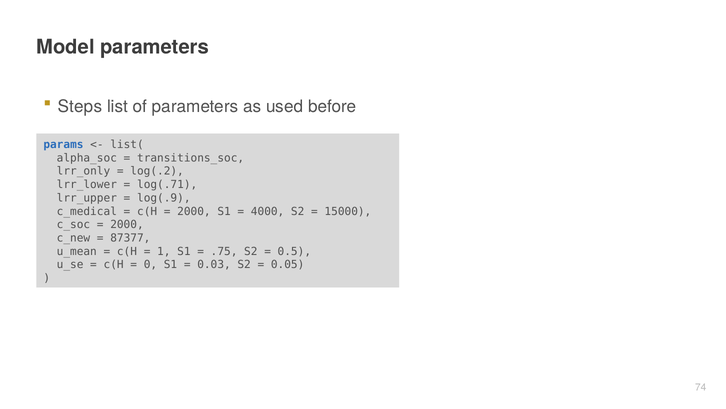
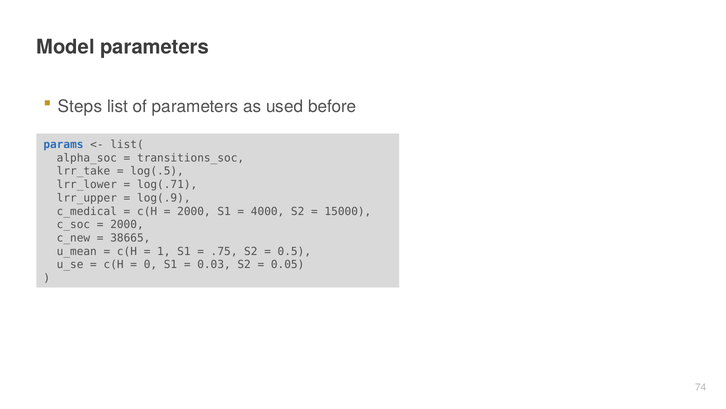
lrr_only: lrr_only -> lrr_take
log(.2: log(.2 -> log(.5
87377: 87377 -> 38665
